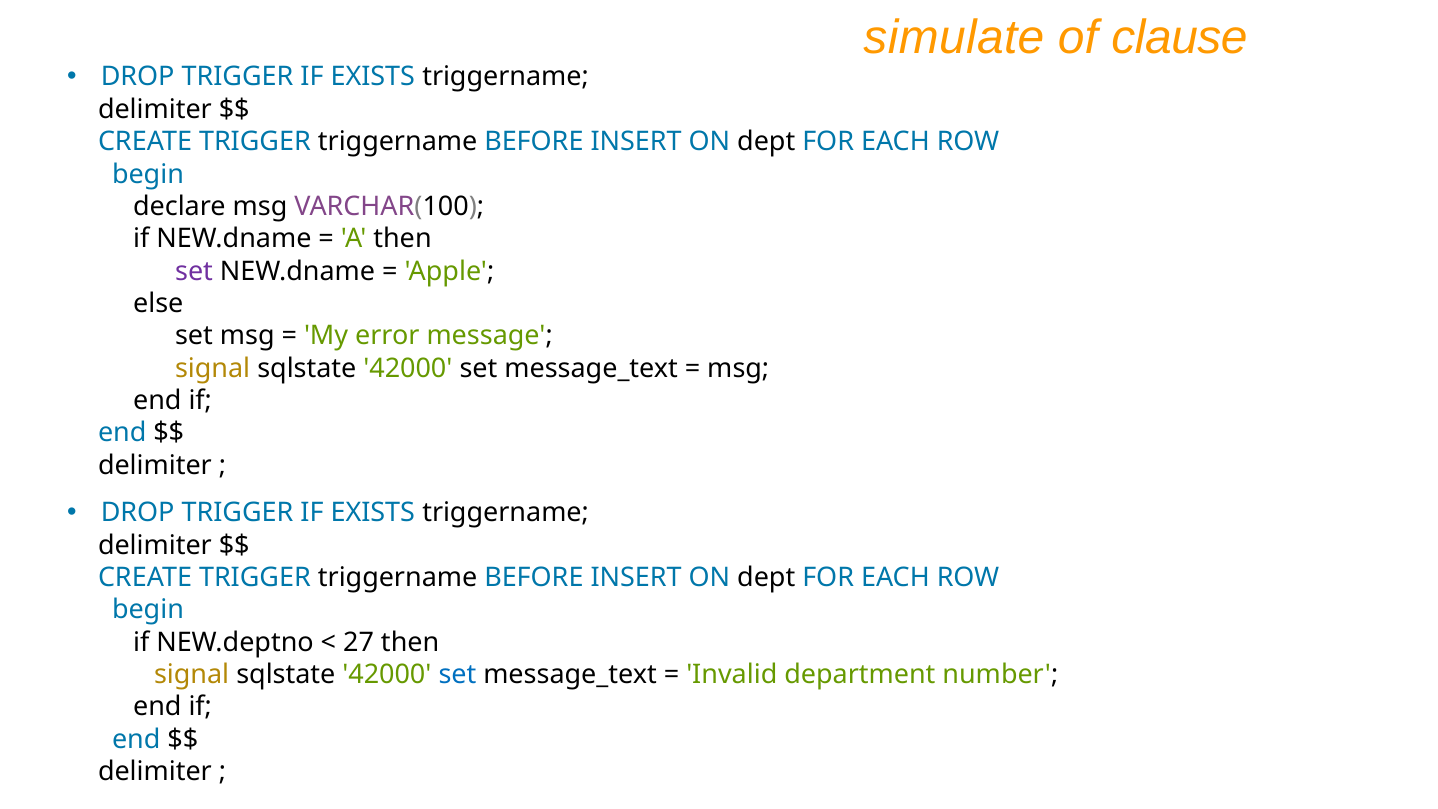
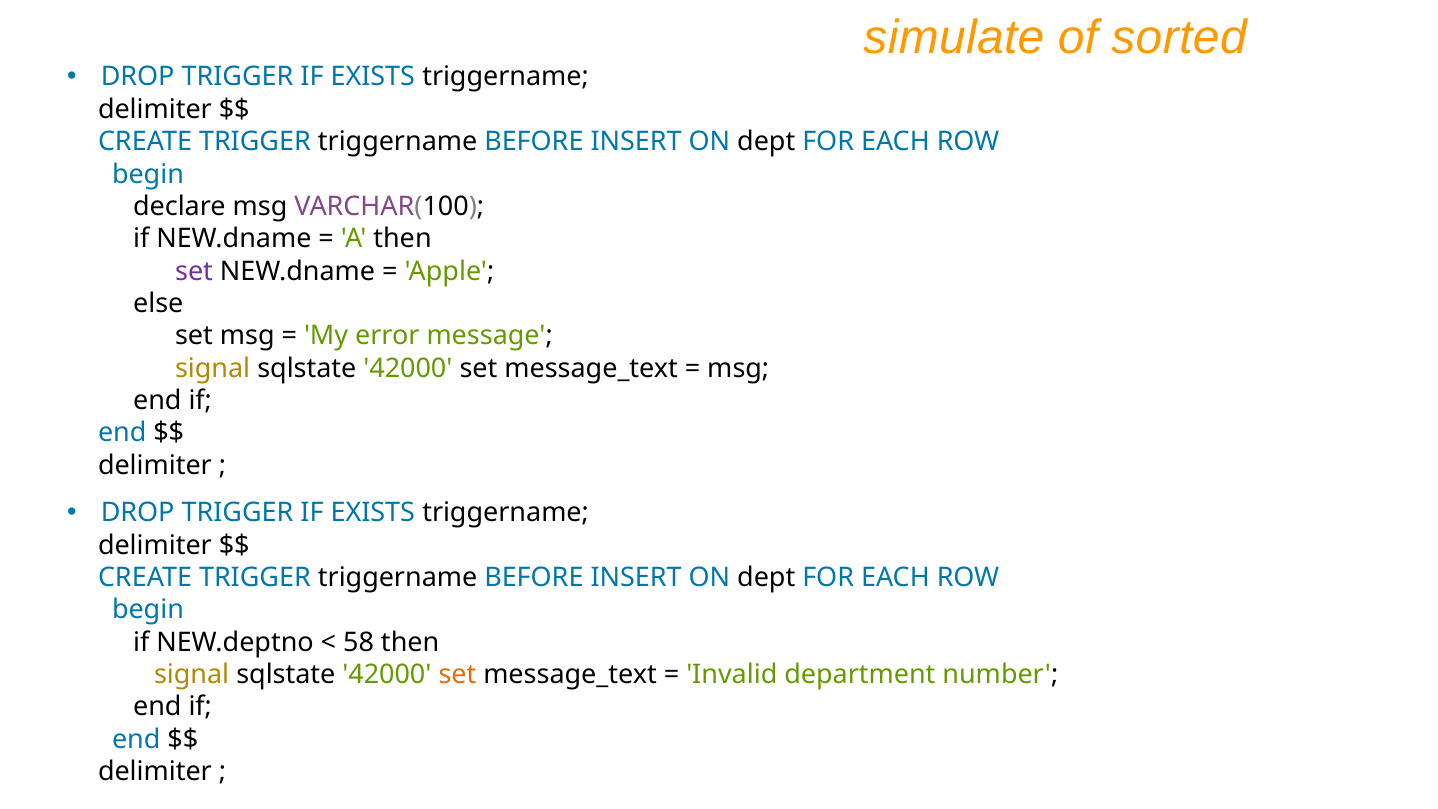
clause: clause -> sorted
27: 27 -> 58
set at (457, 674) colour: blue -> orange
